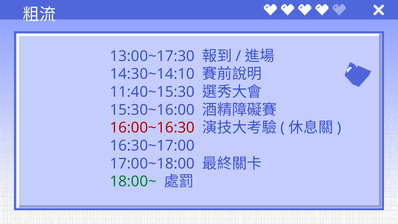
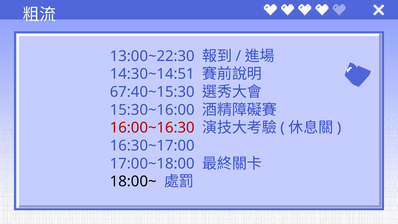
13:00~17:30: 13:00~17:30 -> 13:00~22:30
14:30~14:10: 14:30~14:10 -> 14:30~14:51
11:40~15:30: 11:40~15:30 -> 67:40~15:30
18:00~ colour: green -> black
